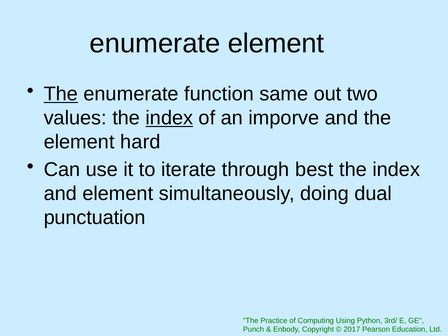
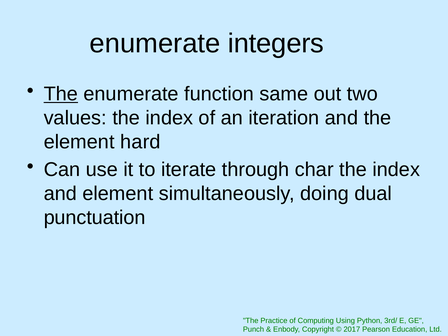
enumerate element: element -> integers
index at (169, 118) underline: present -> none
imporve: imporve -> iteration
best: best -> char
